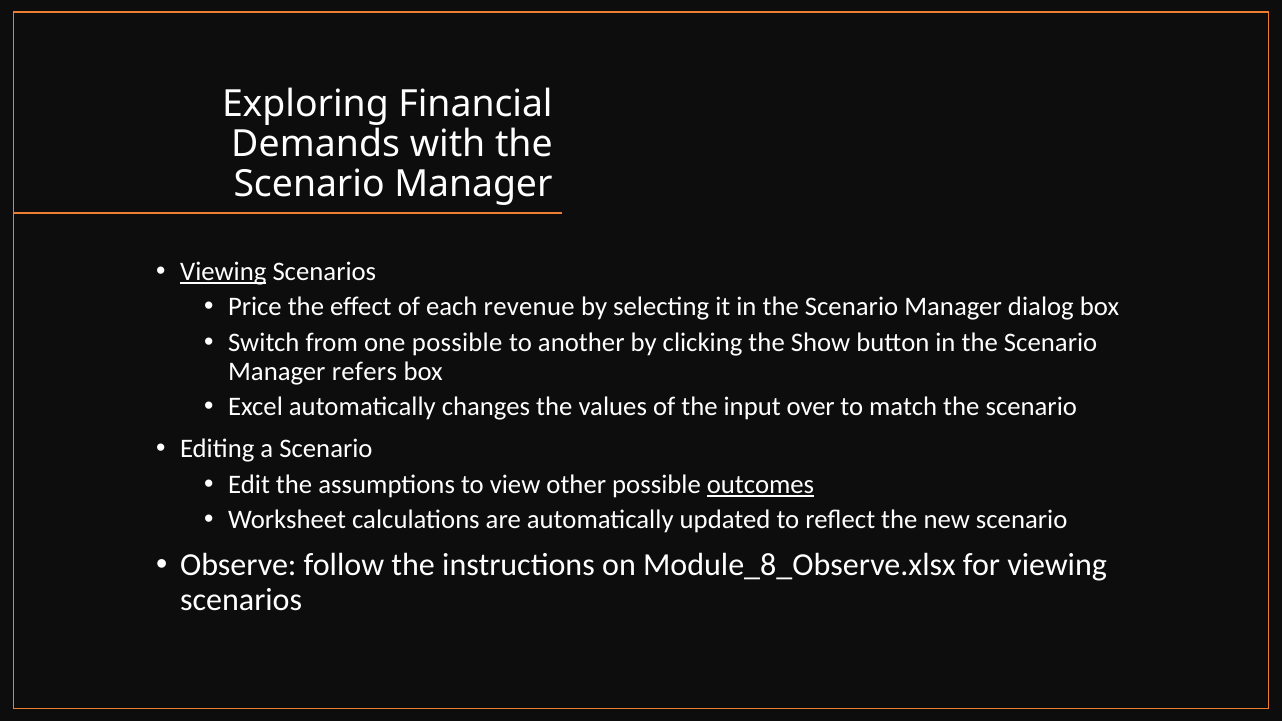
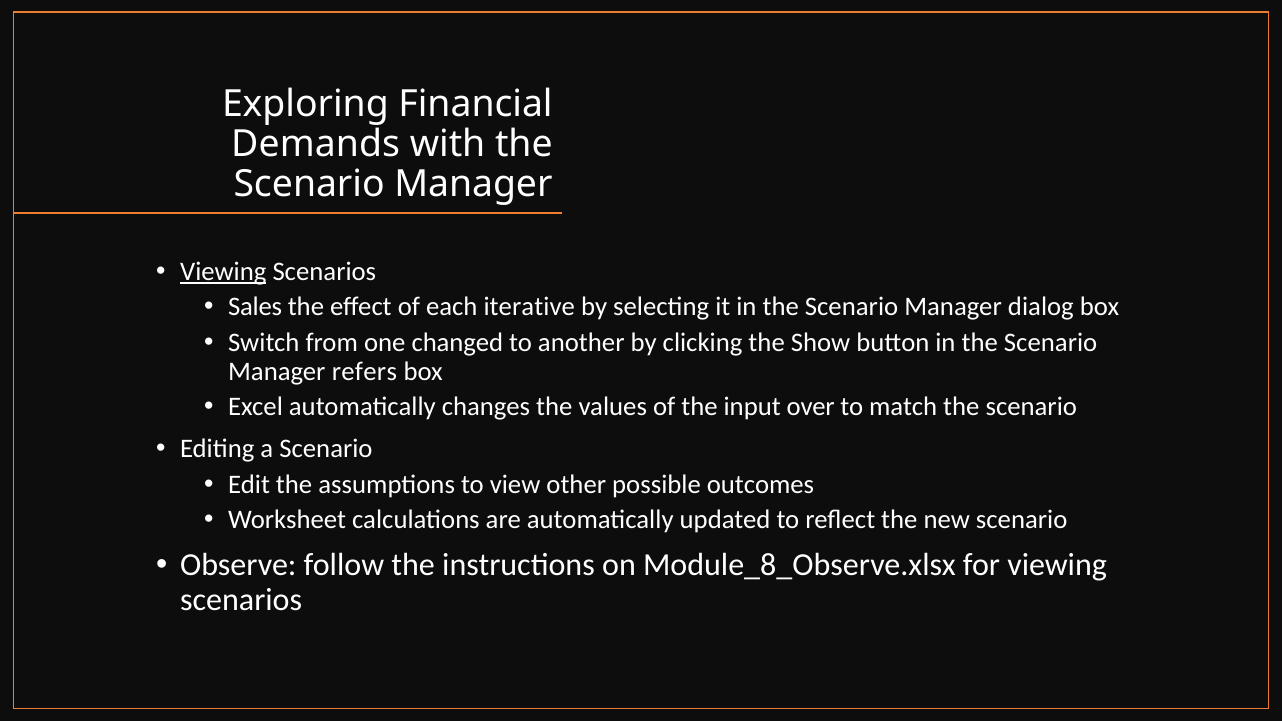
Price: Price -> Sales
revenue: revenue -> iterative
one possible: possible -> changed
outcomes underline: present -> none
